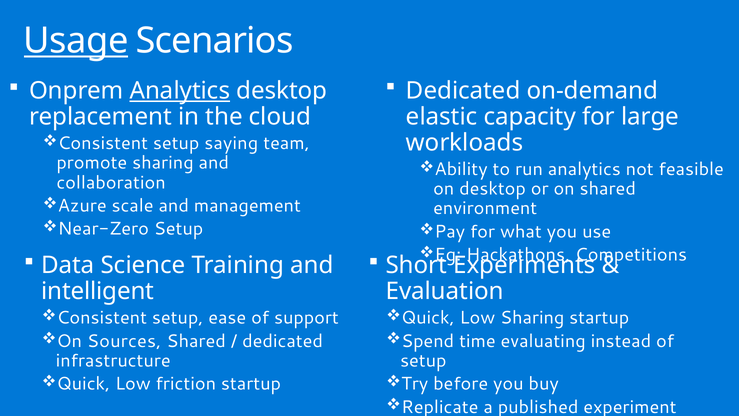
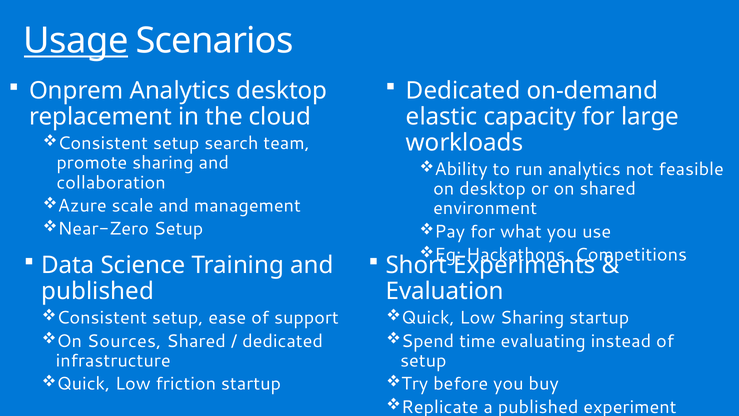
Analytics at (180, 91) underline: present -> none
saying: saying -> search
intelligent at (98, 291): intelligent -> published
